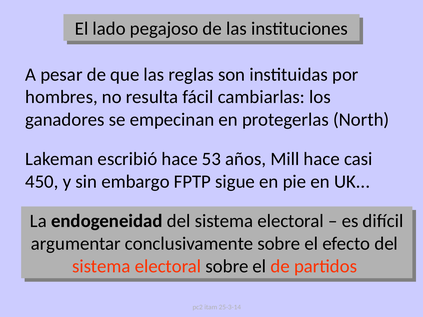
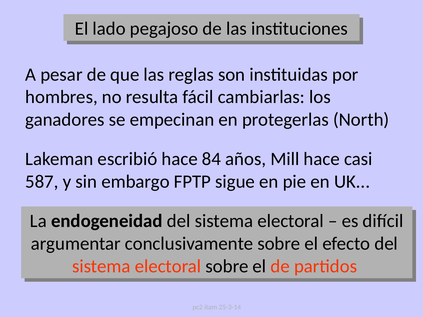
53: 53 -> 84
450: 450 -> 587
